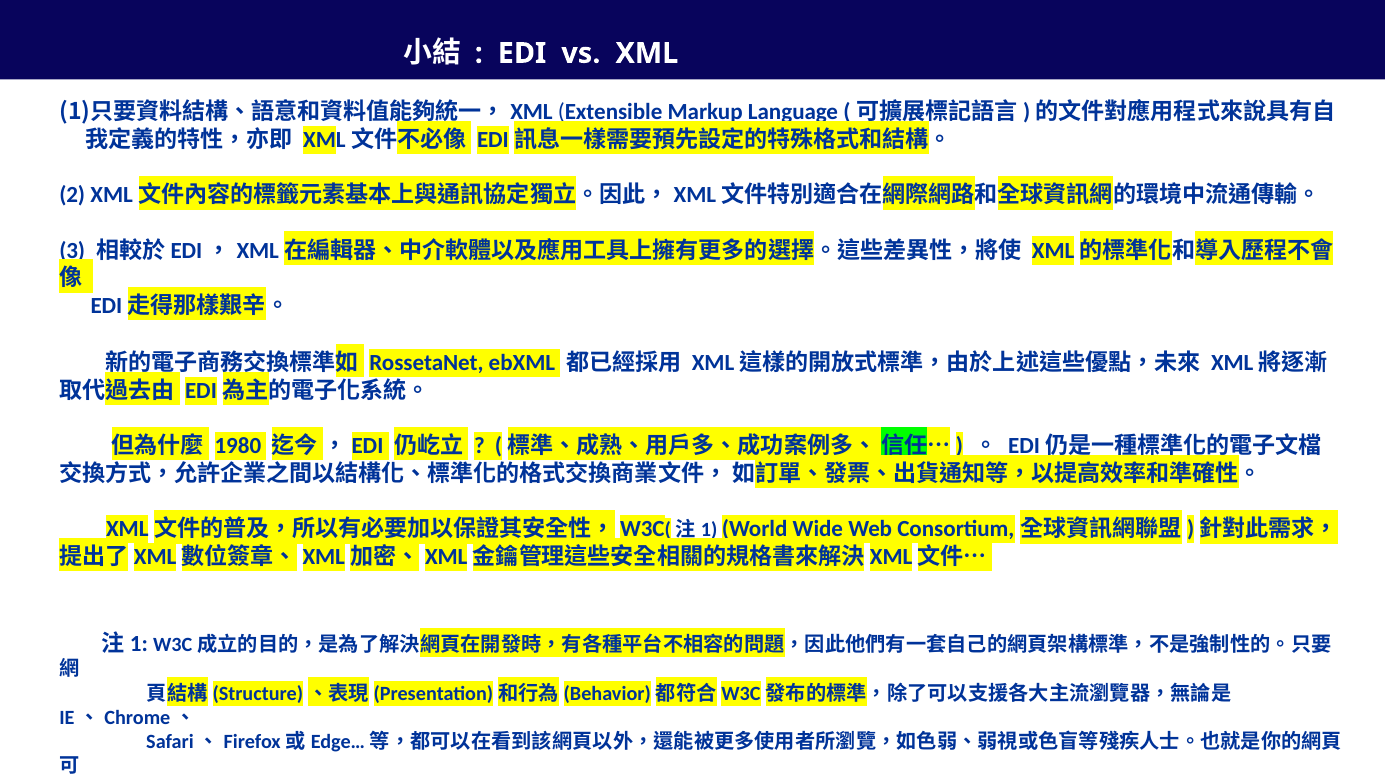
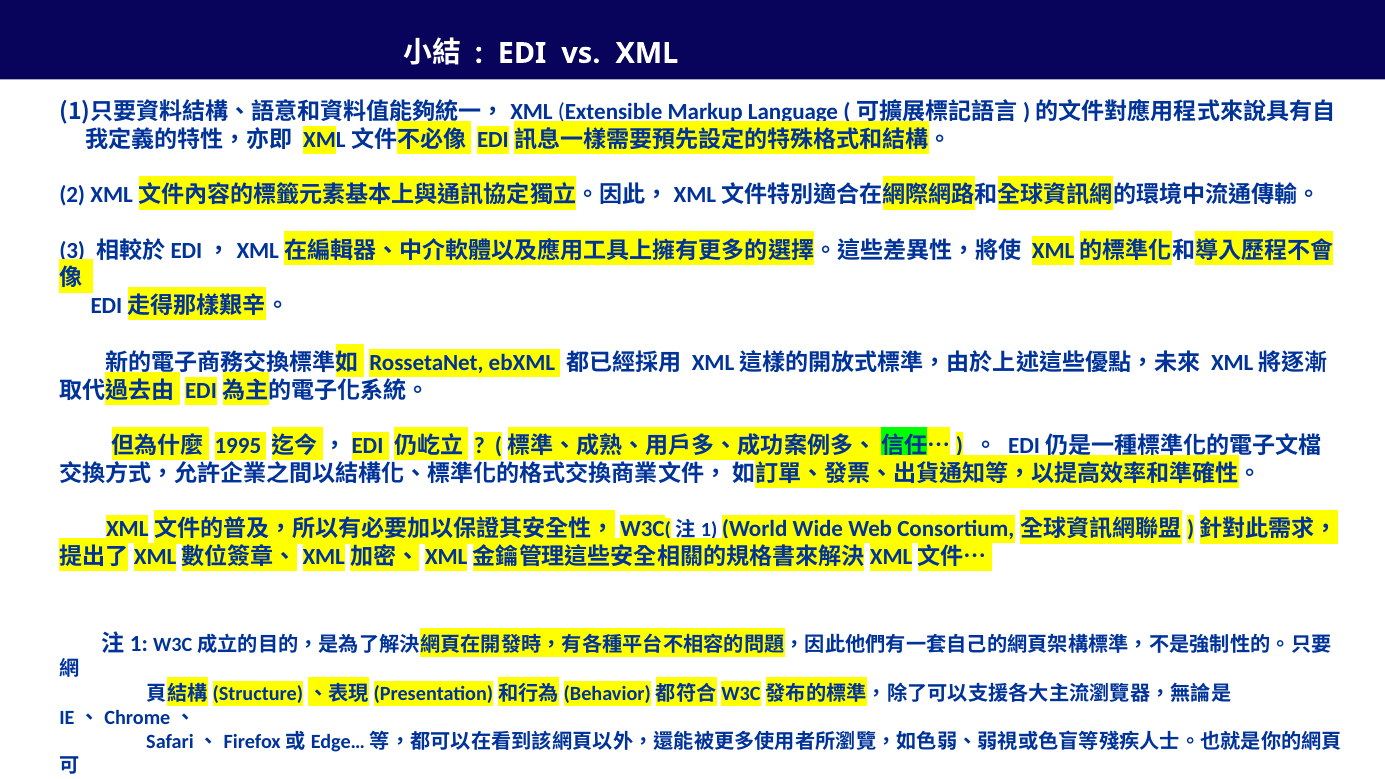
1980: 1980 -> 1995
